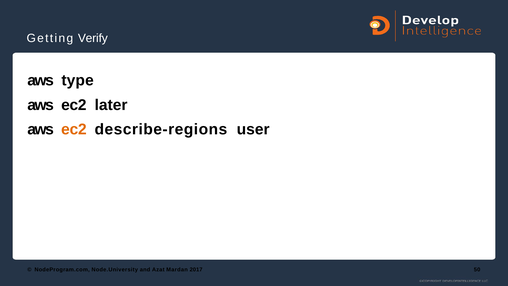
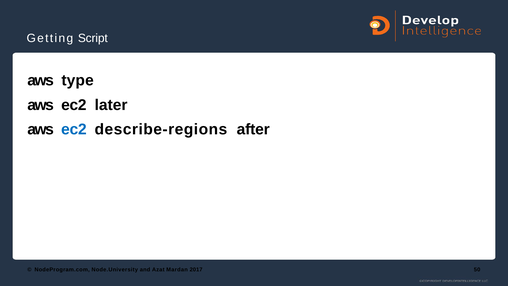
Verify: Verify -> Script
ec2 at (74, 129) colour: orange -> blue
user: user -> after
